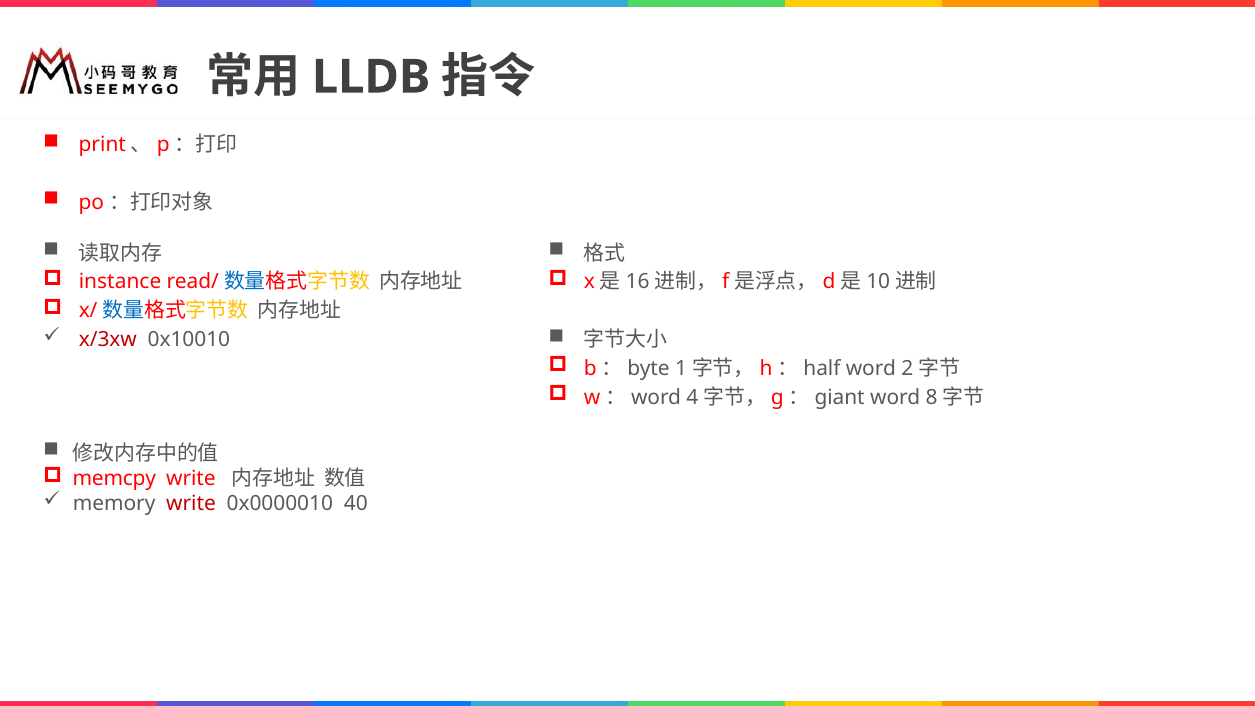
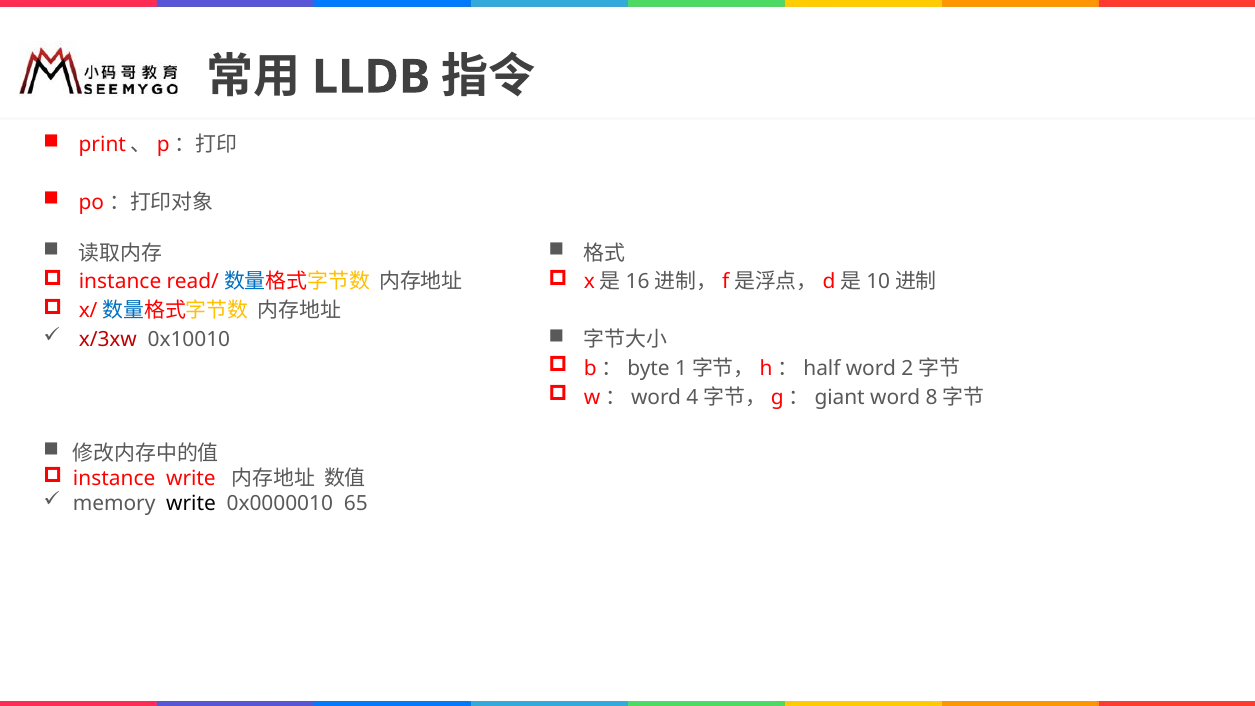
memcpy at (114, 479): memcpy -> instance
write at (191, 504) colour: red -> black
40: 40 -> 65
